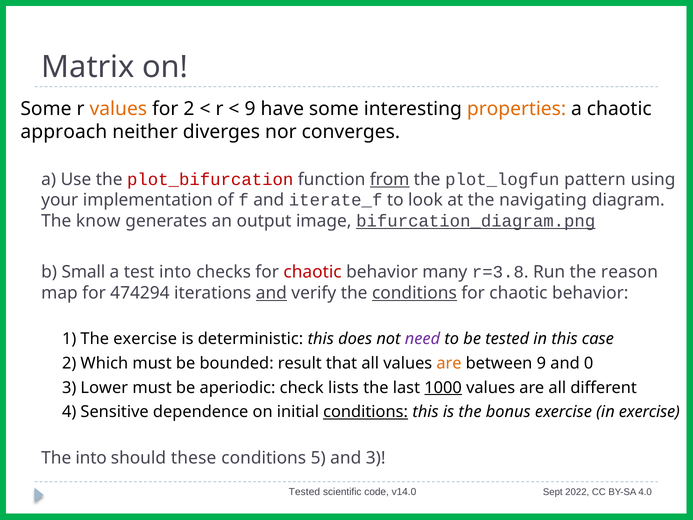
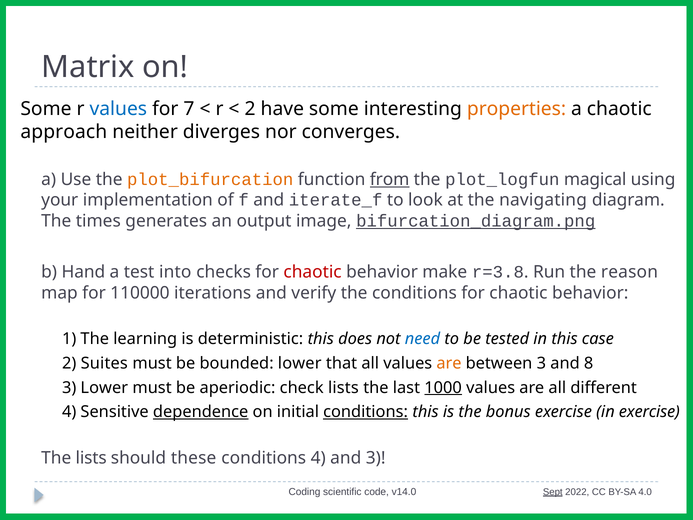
values at (118, 109) colour: orange -> blue
for 2: 2 -> 7
9 at (250, 109): 9 -> 2
plot_bifurcation colour: red -> orange
pattern: pattern -> magical
know: know -> times
Small: Small -> Hand
many: many -> make
474294: 474294 -> 110000
and at (271, 293) underline: present -> none
conditions at (414, 293) underline: present -> none
The exercise: exercise -> learning
need colour: purple -> blue
Which: Which -> Suites
bounded result: result -> lower
between 9: 9 -> 3
0: 0 -> 8
dependence underline: none -> present
The into: into -> lists
conditions 5: 5 -> 4
Sept underline: none -> present
Tested at (304, 492): Tested -> Coding
